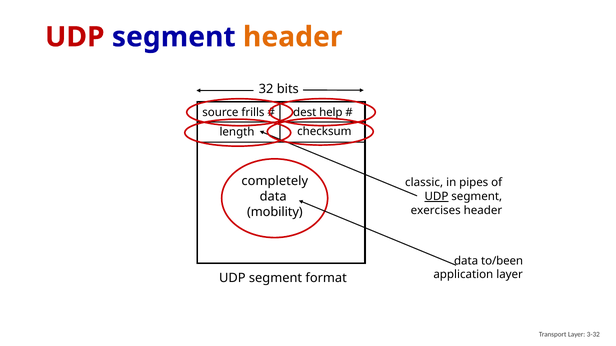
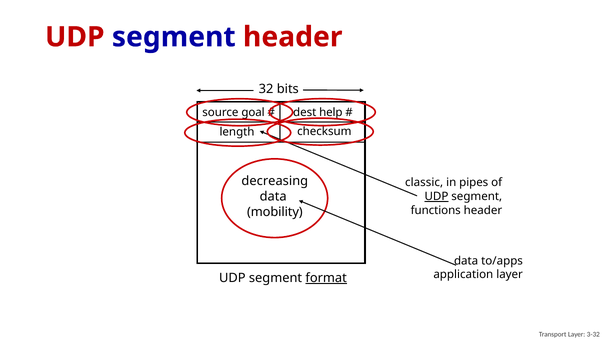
header at (293, 37) colour: orange -> red
frills: frills -> goal
completely: completely -> decreasing
exercises: exercises -> functions
to/been: to/been -> to/apps
format underline: none -> present
